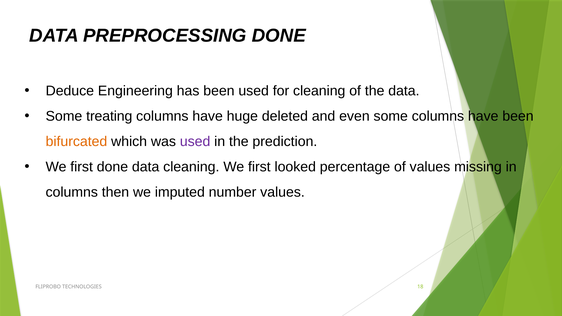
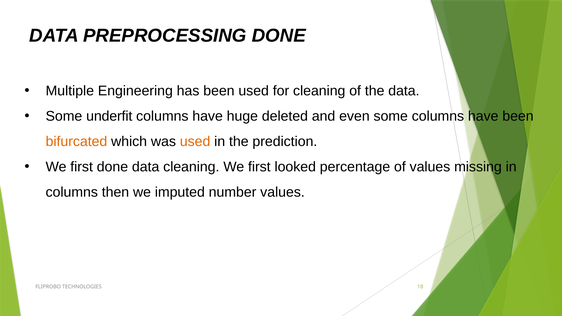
Deduce: Deduce -> Multiple
treating: treating -> underfit
used at (195, 142) colour: purple -> orange
